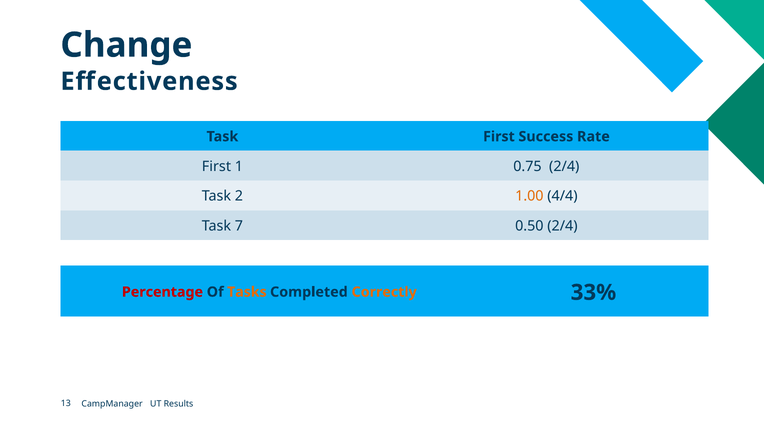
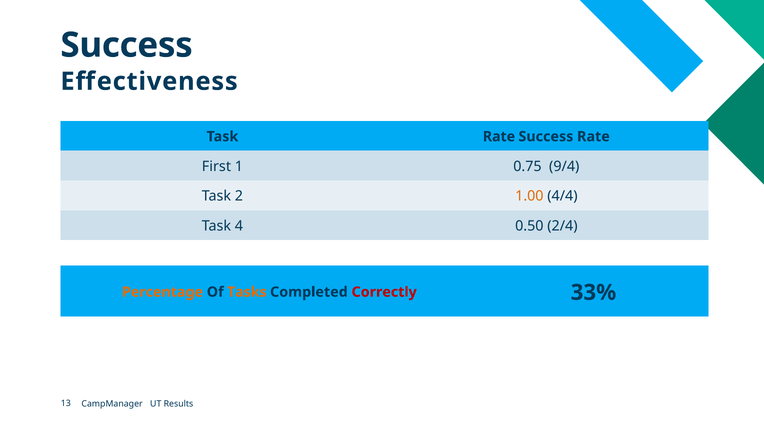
Change at (126, 45): Change -> Success
Task First: First -> Rate
0.75 2/4: 2/4 -> 9/4
7: 7 -> 4
Percentage colour: red -> orange
Correctly colour: orange -> red
